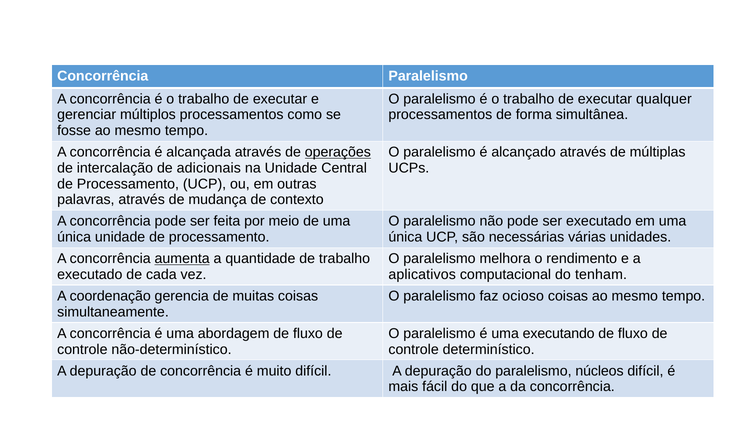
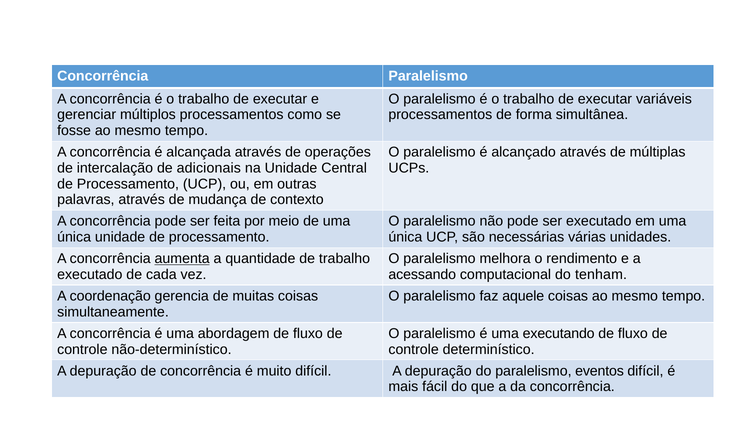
qualquer: qualquer -> variáveis
operações underline: present -> none
aplicativos: aplicativos -> acessando
ocioso: ocioso -> aquele
núcleos: núcleos -> eventos
